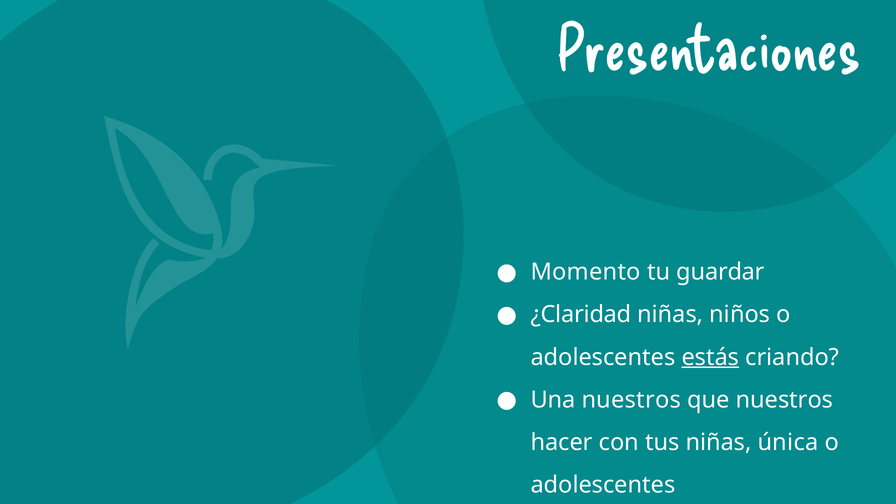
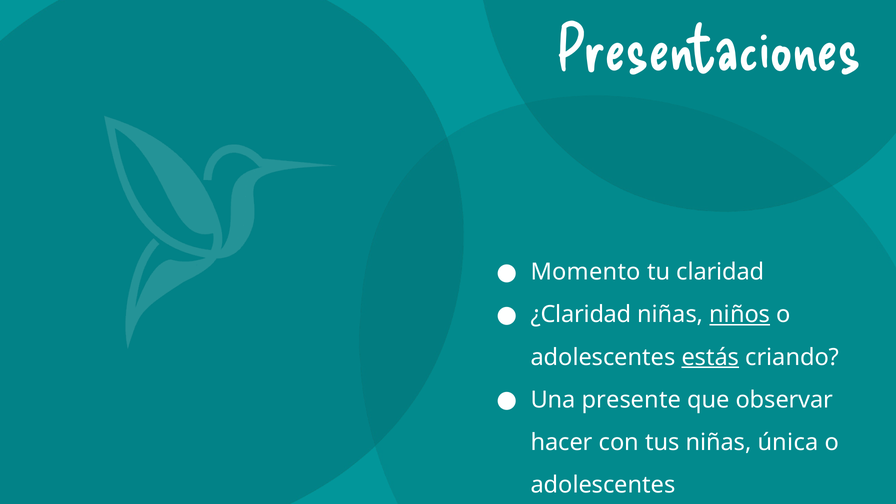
guardar: guardar -> claridad
niños underline: none -> present
Una nuestros: nuestros -> presente
que nuestros: nuestros -> observar
